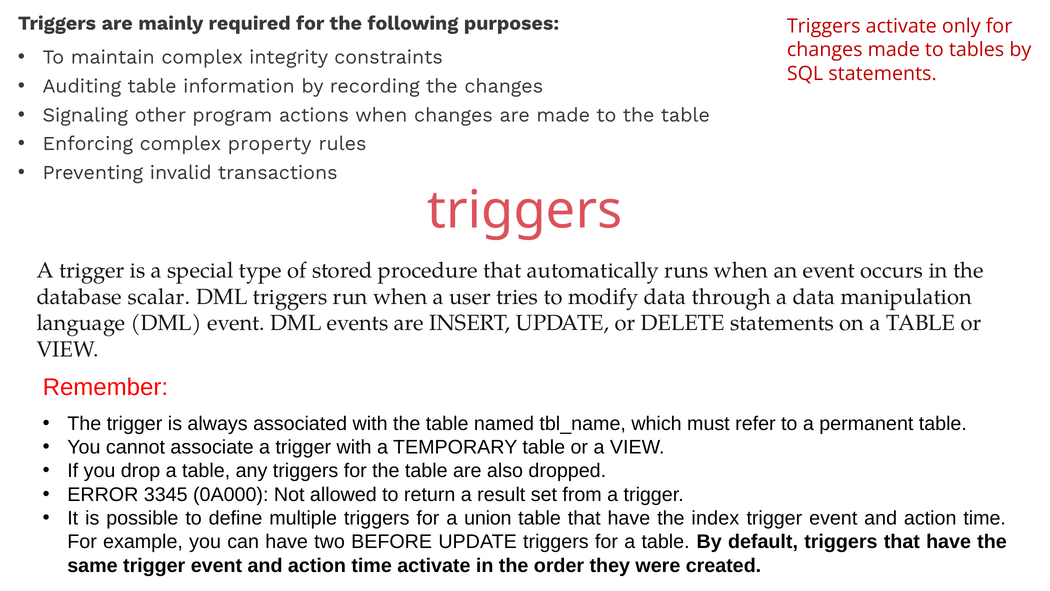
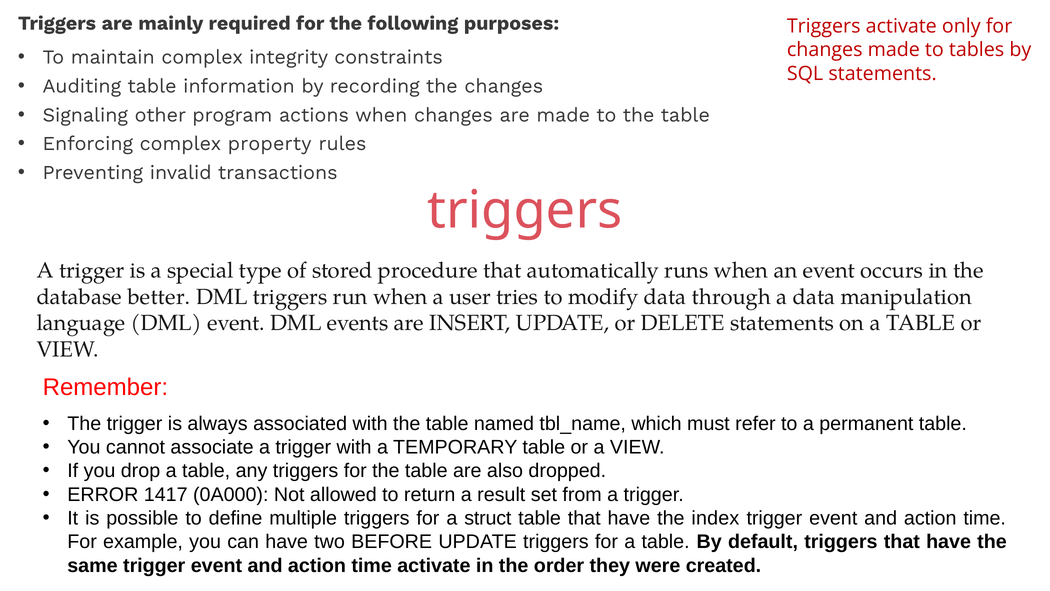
scalar: scalar -> better
3345: 3345 -> 1417
union: union -> struct
